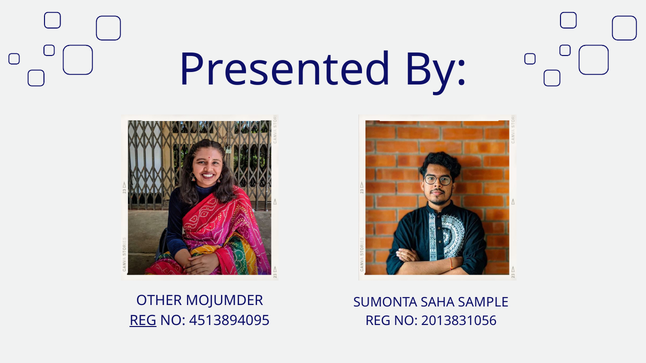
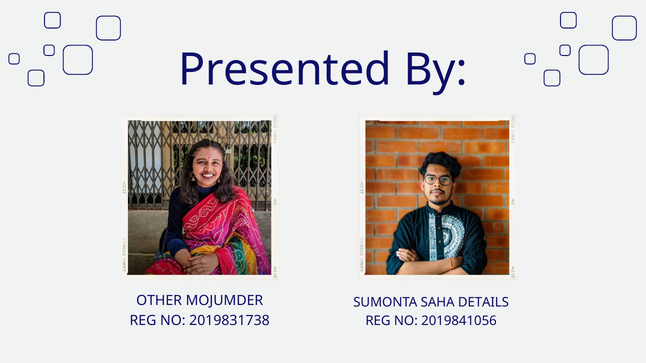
SAMPLE: SAMPLE -> DETAILS
REG at (143, 321) underline: present -> none
4513894095: 4513894095 -> 2019831738
2013831056: 2013831056 -> 2019841056
